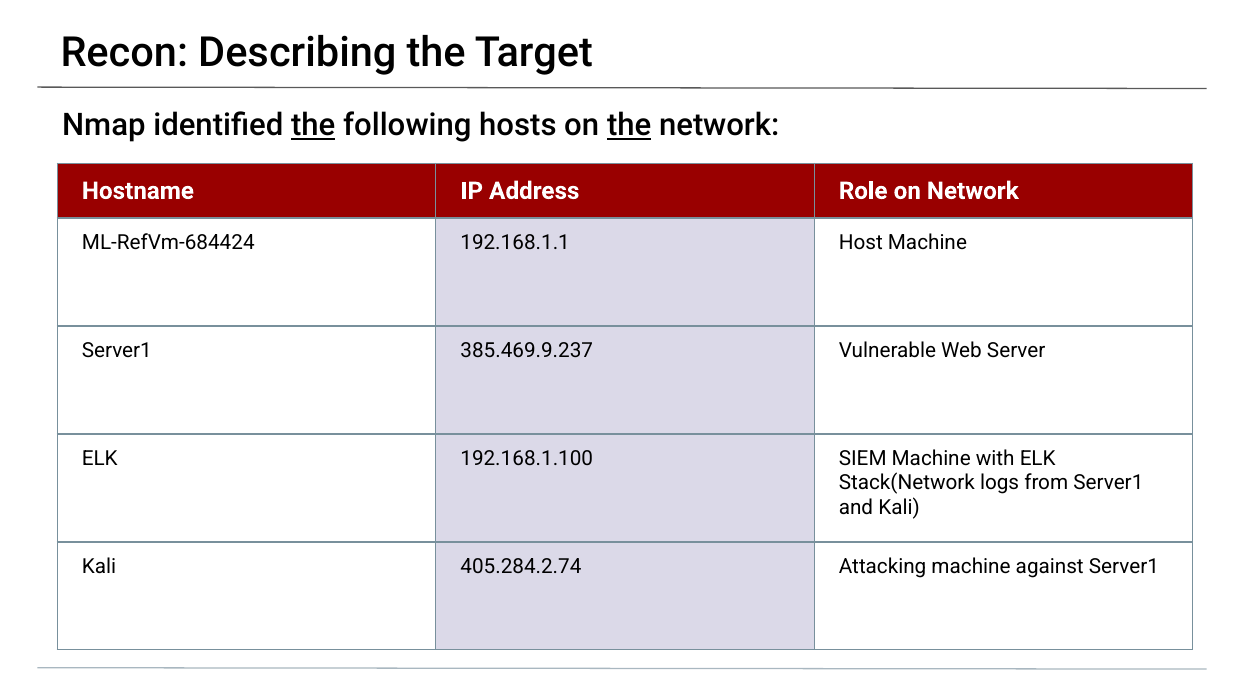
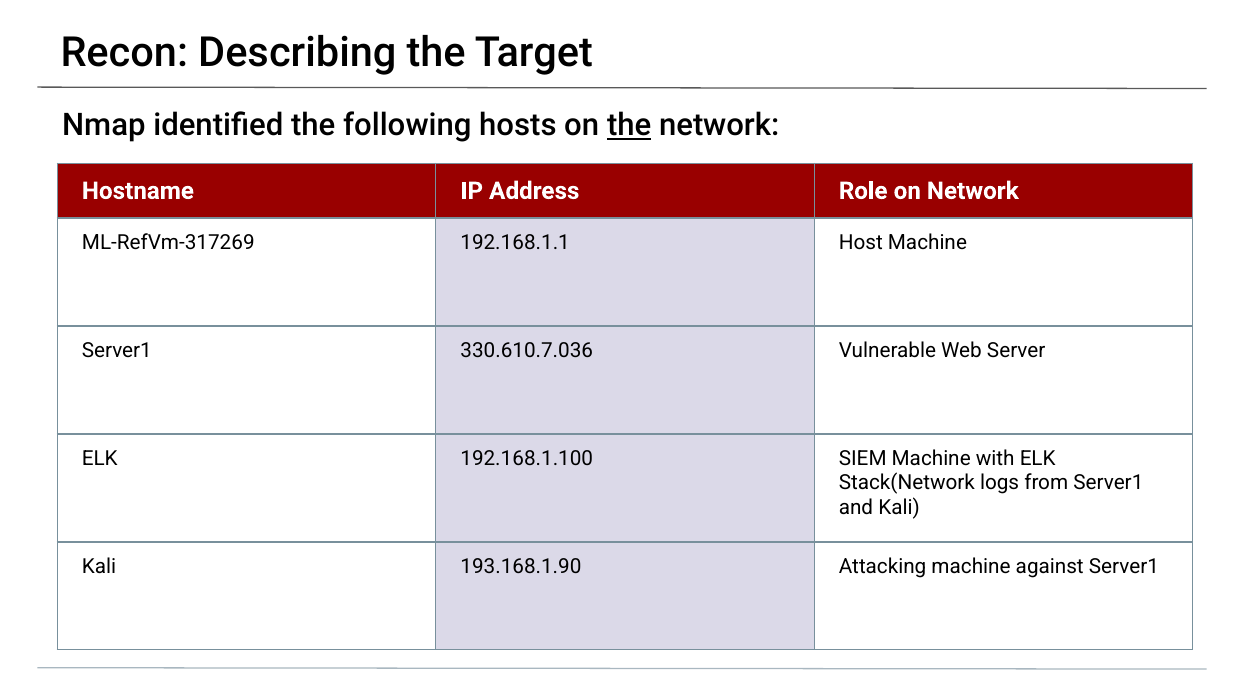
the at (313, 125) underline: present -> none
ML-RefVm-684424: ML-RefVm-684424 -> ML-RefVm-317269
385.469.9.237: 385.469.9.237 -> 330.610.7.036
405.284.2.74: 405.284.2.74 -> 193.168.1.90
